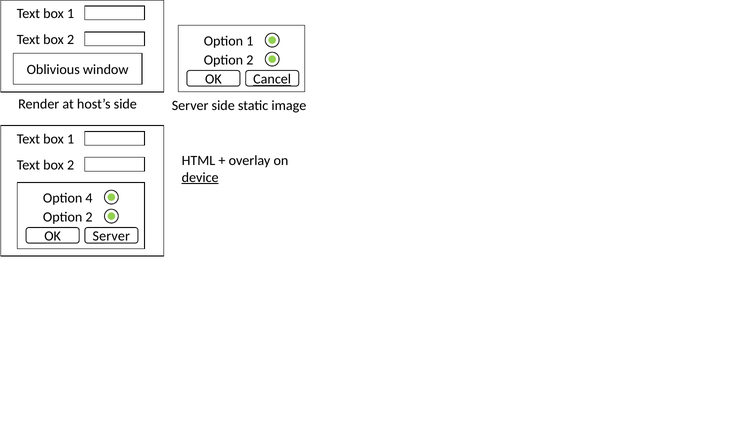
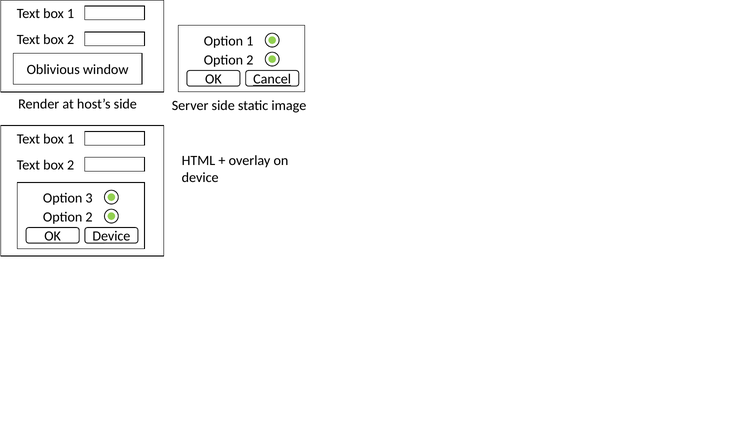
device at (200, 178) underline: present -> none
4: 4 -> 3
OK Server: Server -> Device
